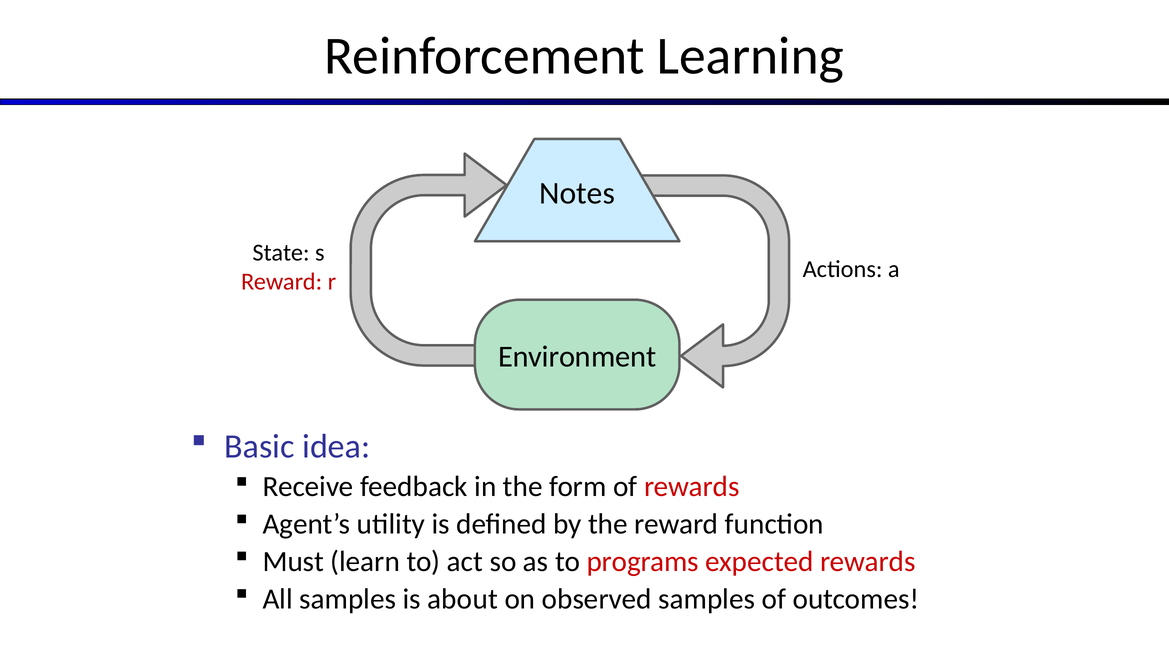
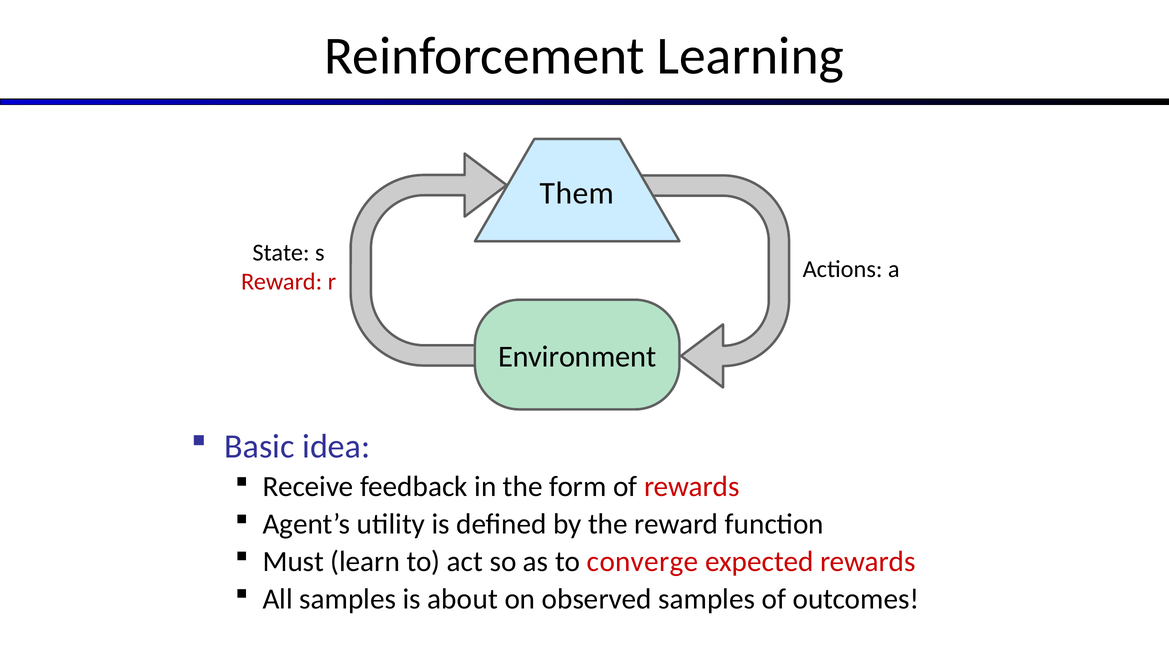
Notes: Notes -> Them
programs: programs -> converge
